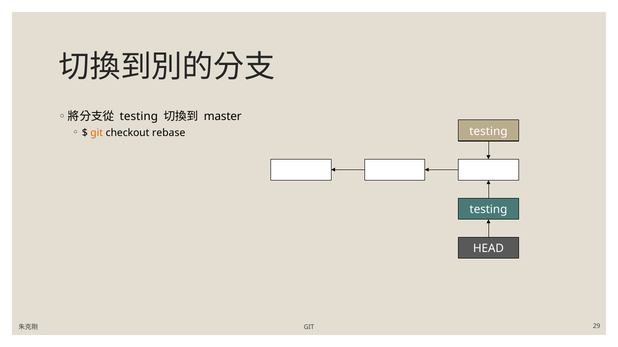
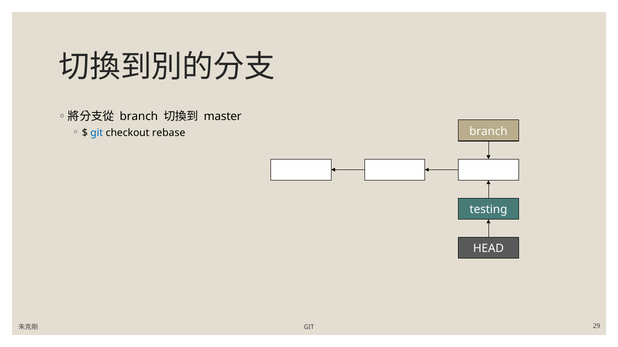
testing at (139, 117): testing -> branch
git at (97, 133) colour: orange -> blue
testing at (488, 132): testing -> branch
